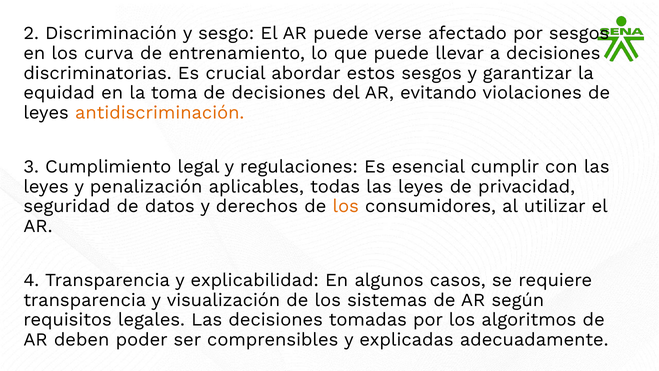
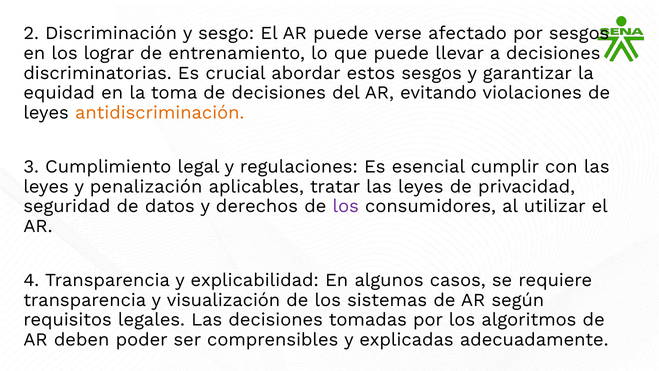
curva: curva -> lograr
todas: todas -> tratar
los at (346, 206) colour: orange -> purple
